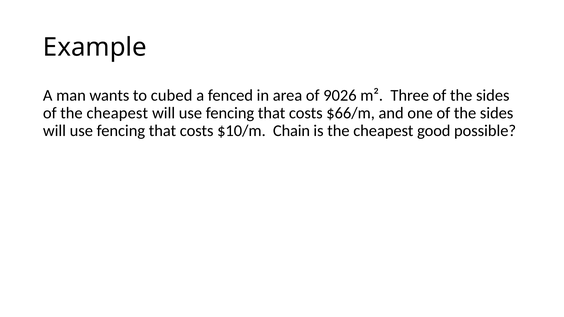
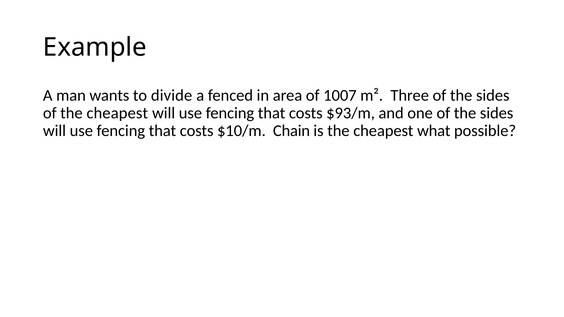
cubed: cubed -> divide
9026: 9026 -> 1007
$66/m: $66/m -> $93/m
good: good -> what
